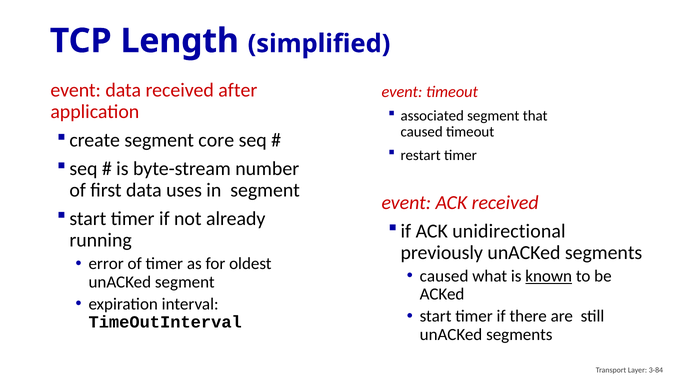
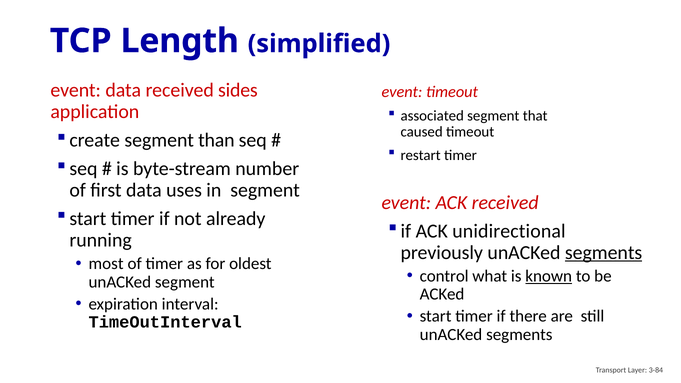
after: after -> sides
core: core -> than
segments at (604, 253) underline: none -> present
error: error -> most
caused at (444, 276): caused -> control
